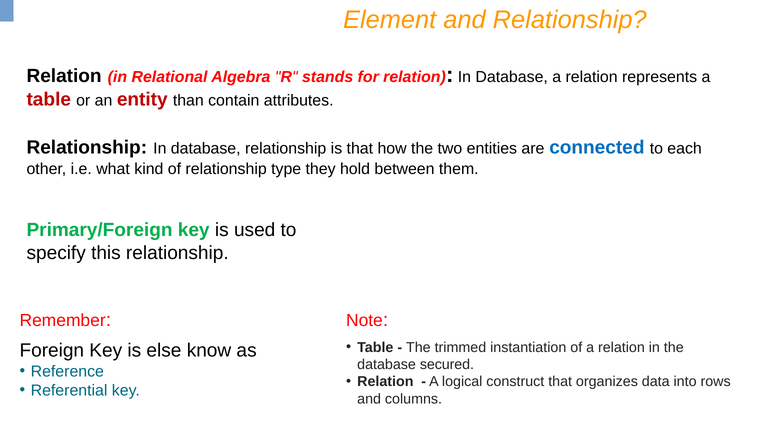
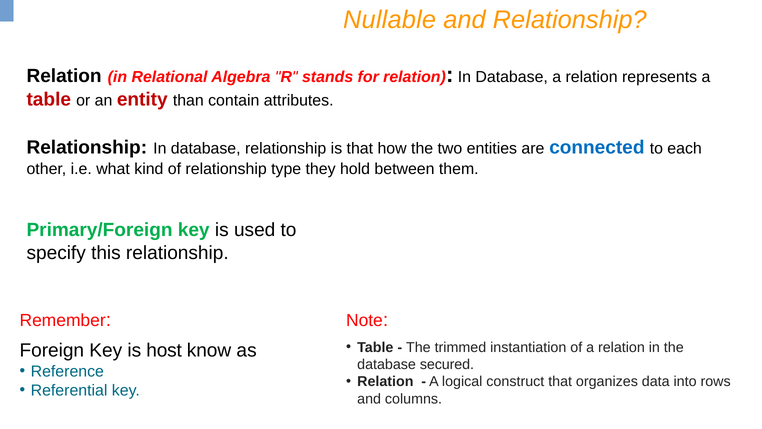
Element: Element -> Nullable
else: else -> host
